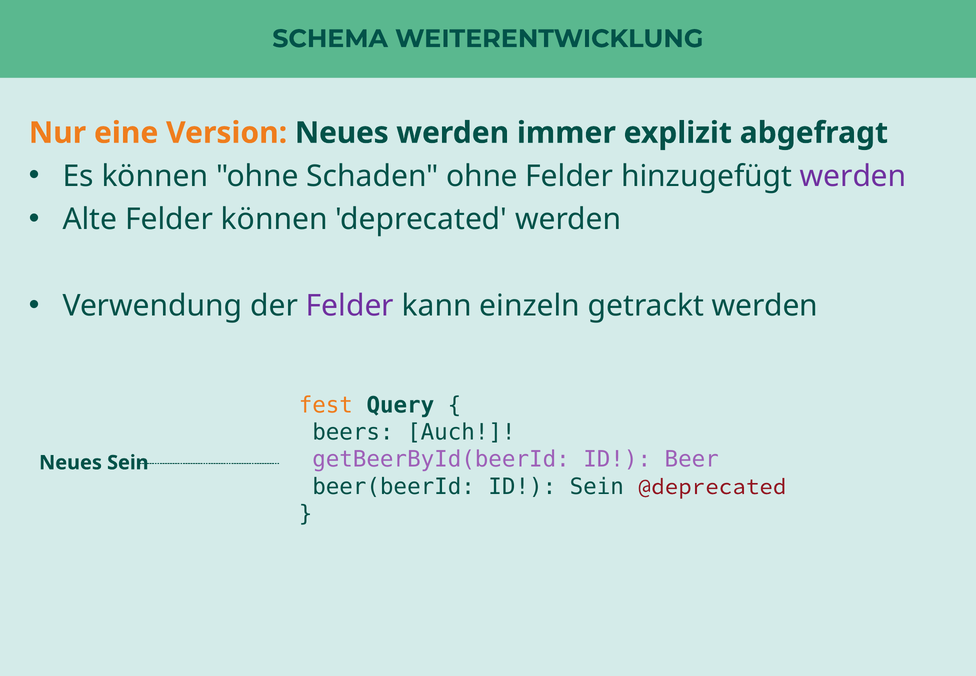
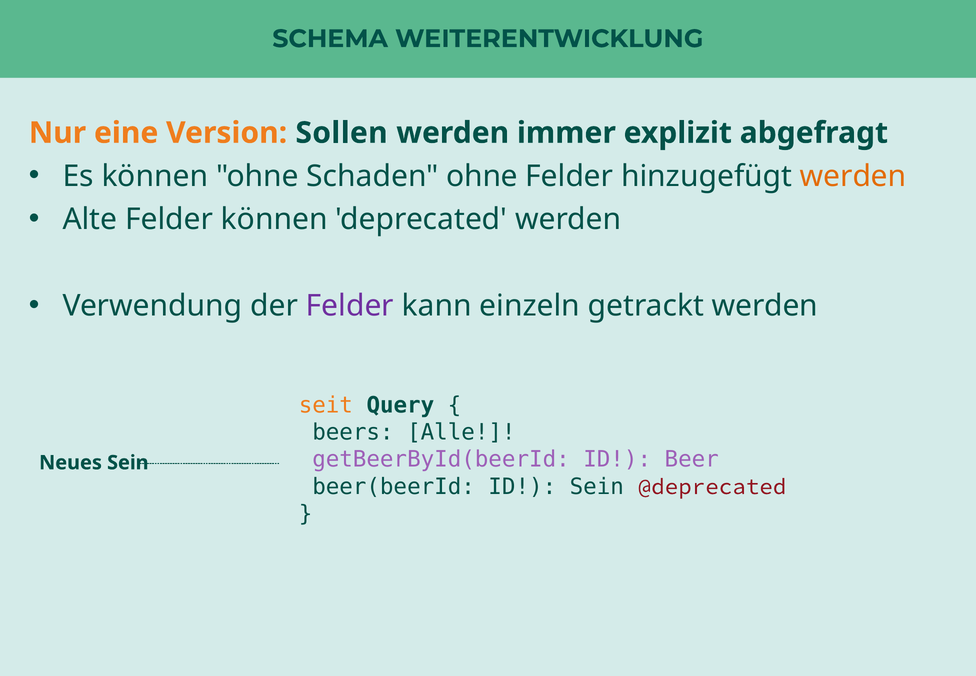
Version Neues: Neues -> Sollen
werden at (853, 176) colour: purple -> orange
fest: fest -> seit
Auch: Auch -> Alle
